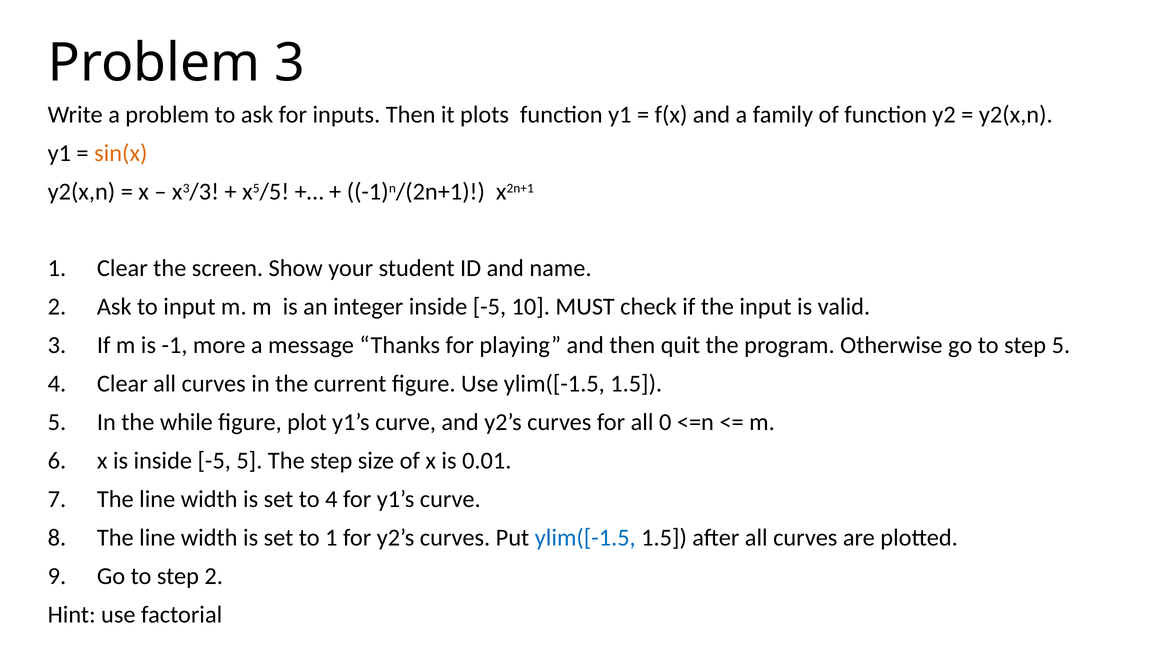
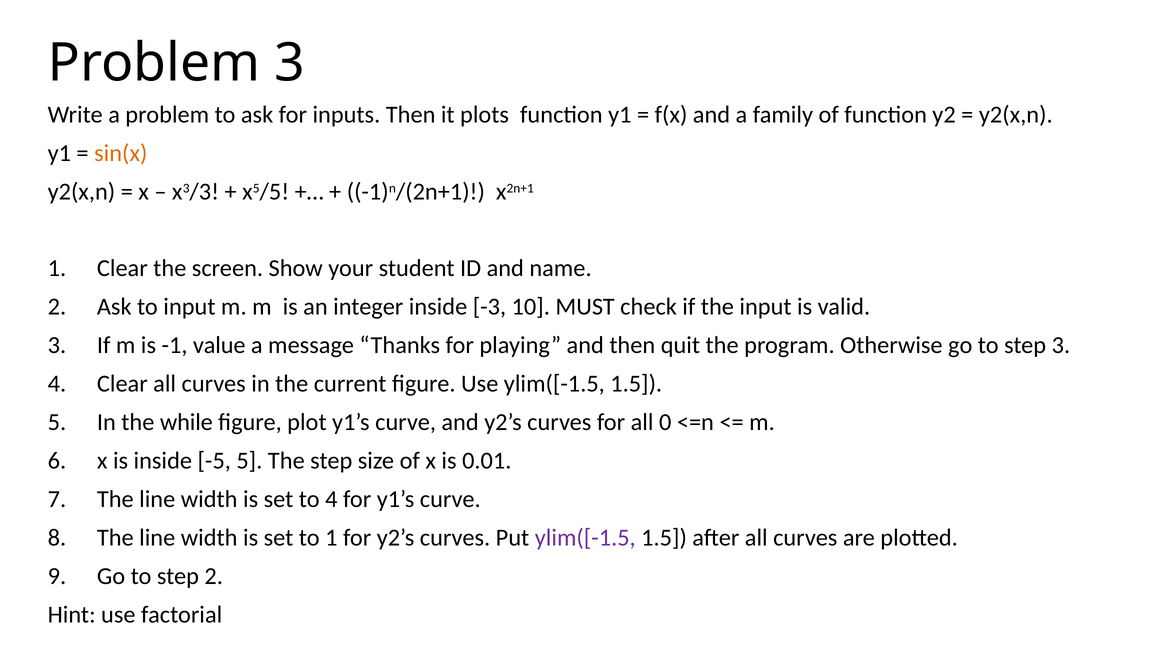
integer inside -5: -5 -> -3
more: more -> value
step 5: 5 -> 3
ylim([-1.5 at (585, 538) colour: blue -> purple
